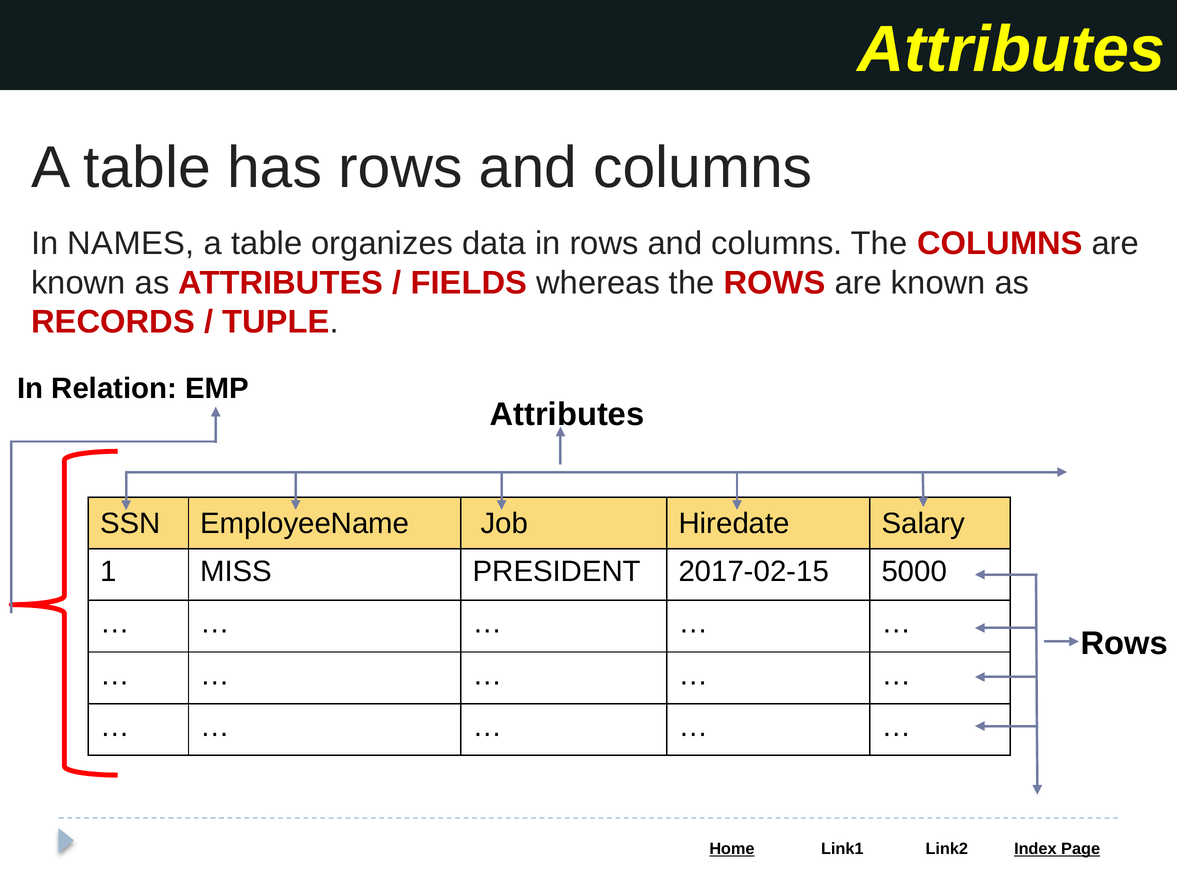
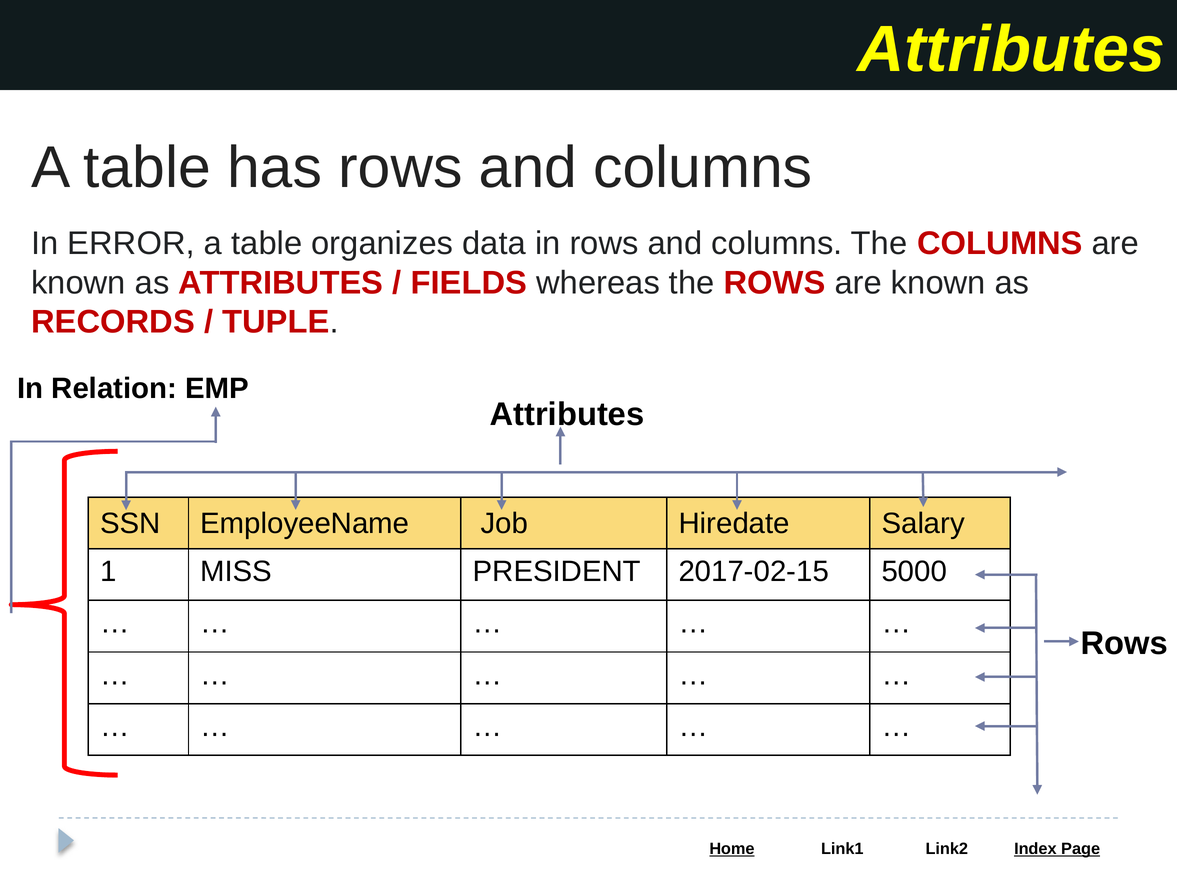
NAMES: NAMES -> ERROR
